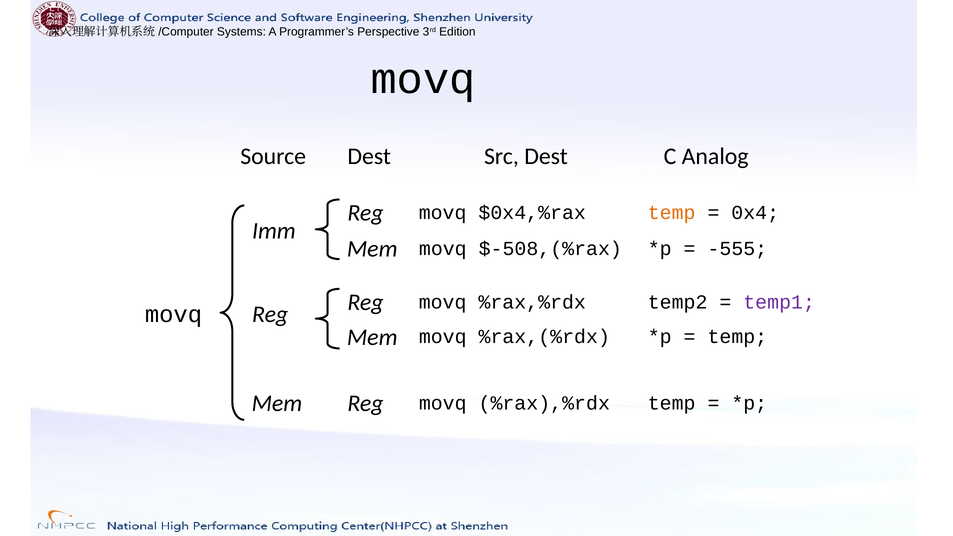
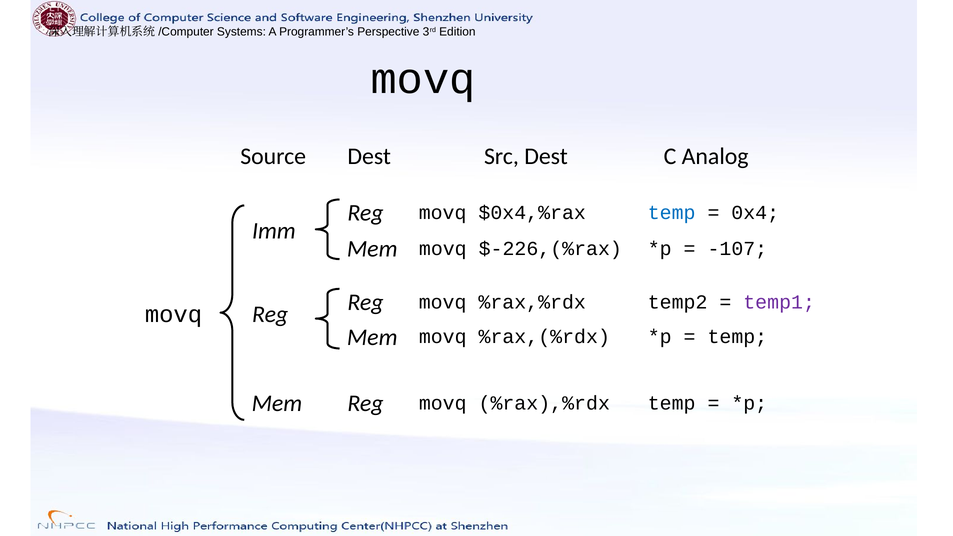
temp at (672, 213) colour: orange -> blue
$-508,(%rax: $-508,(%rax -> $-226,(%rax
-555: -555 -> -107
